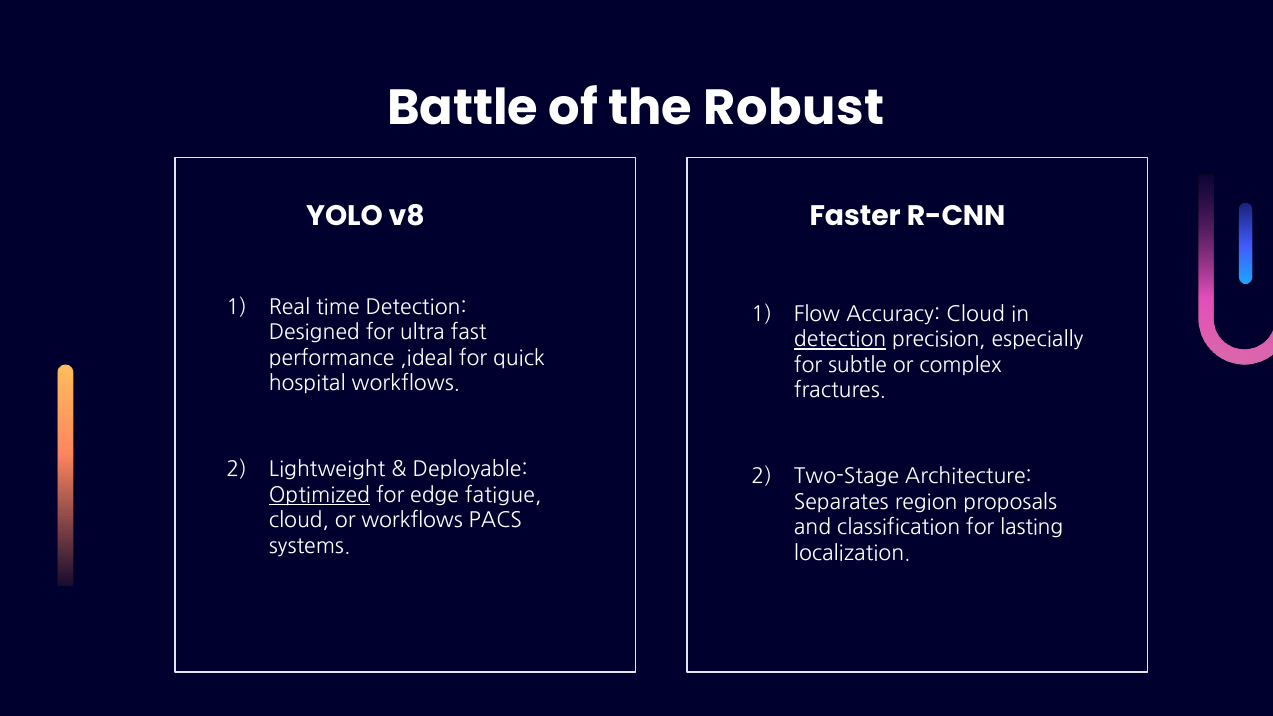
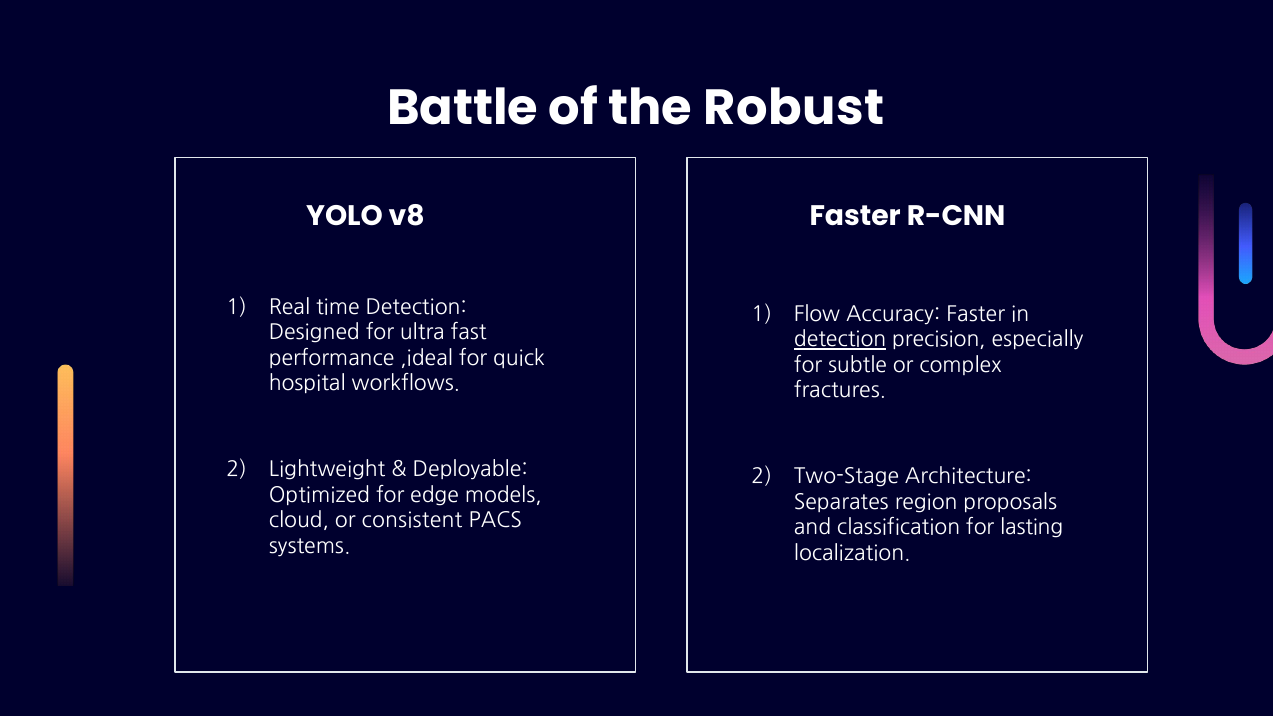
Accuracy Cloud: Cloud -> Faster
Optimized underline: present -> none
fatigue: fatigue -> models
or workflows: workflows -> consistent
